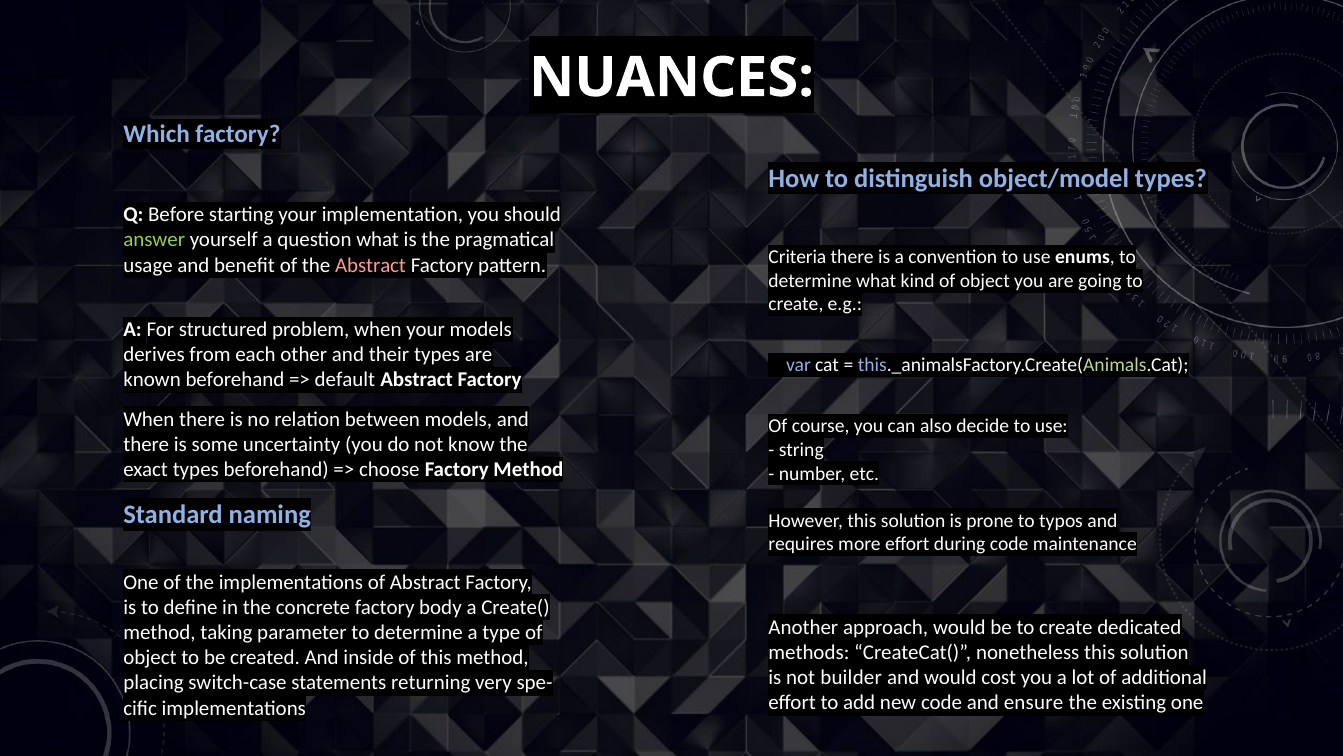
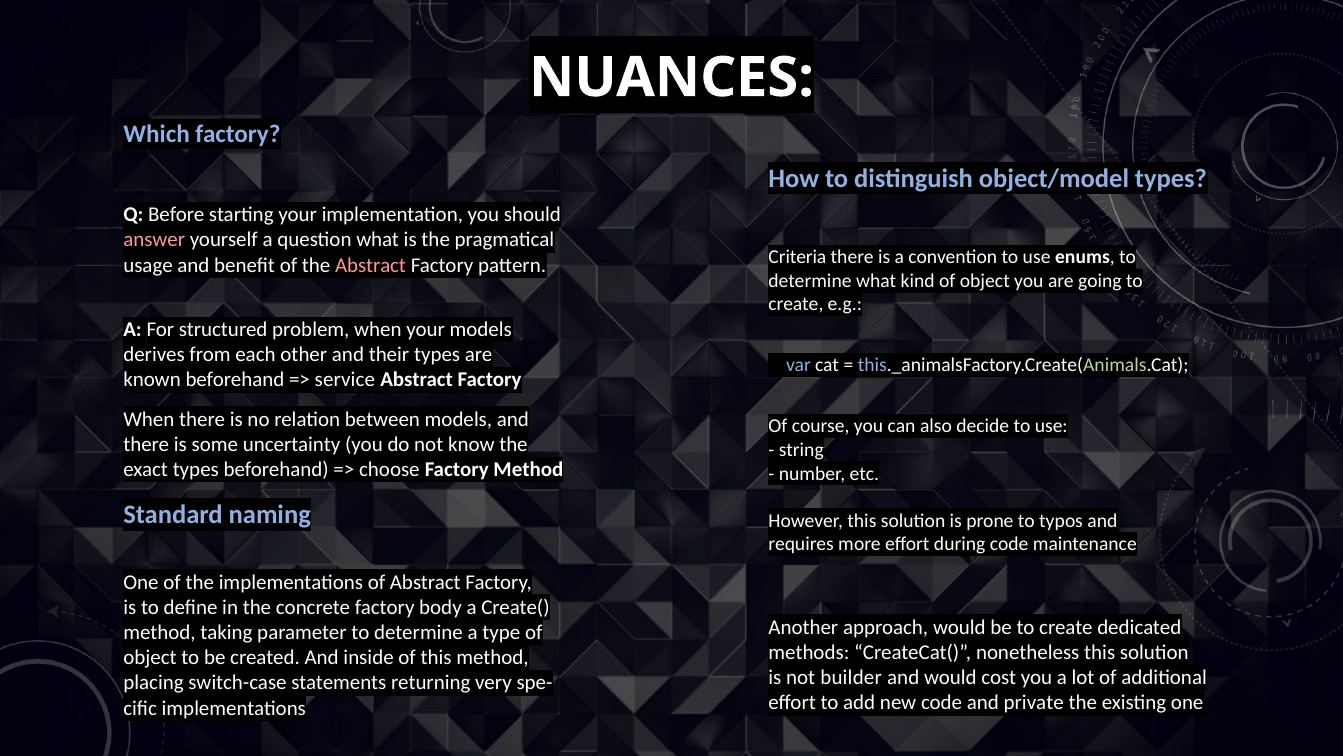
answer colour: light green -> pink
default: default -> service
ensure: ensure -> private
